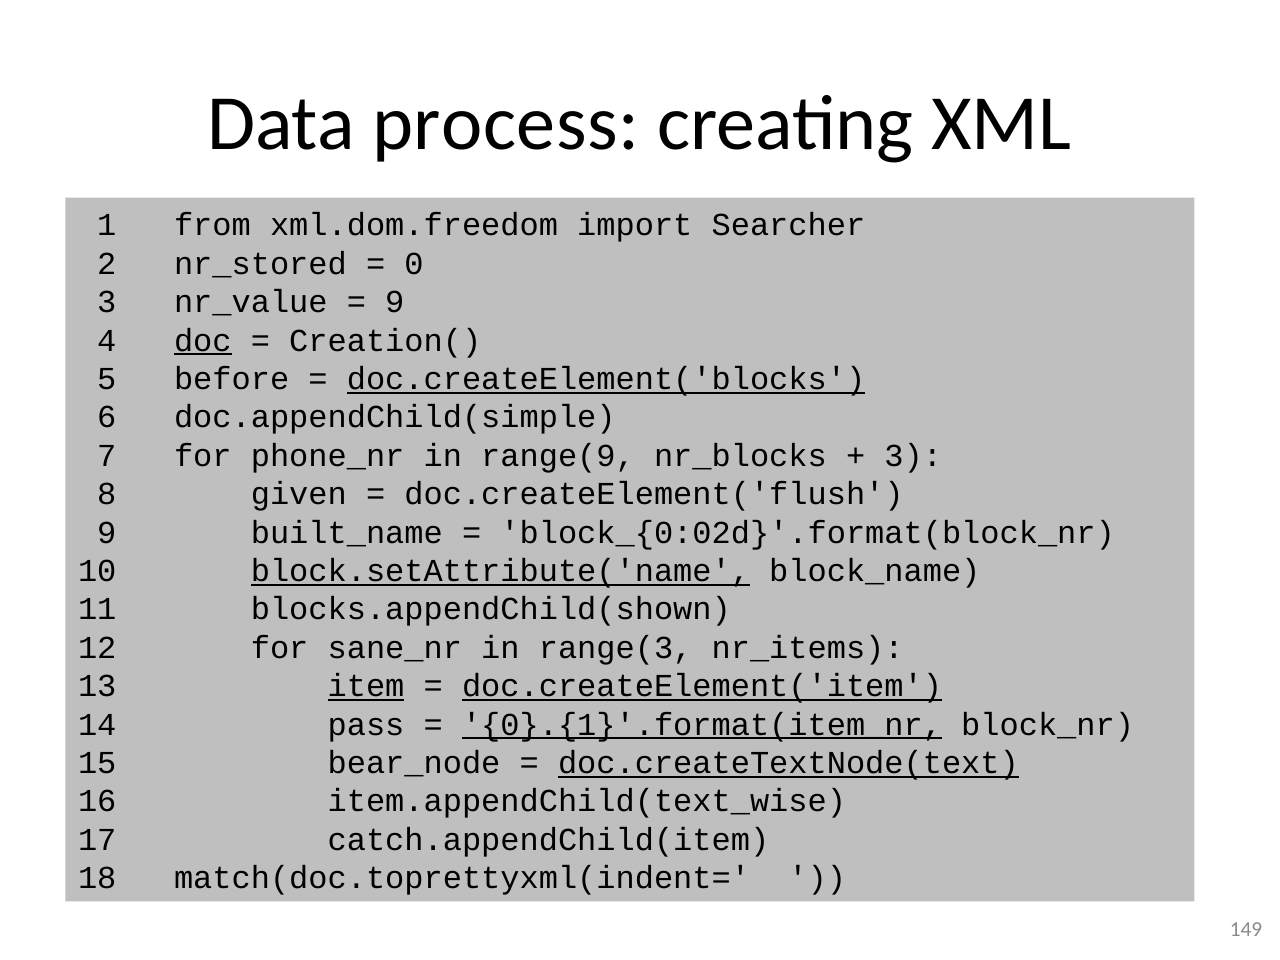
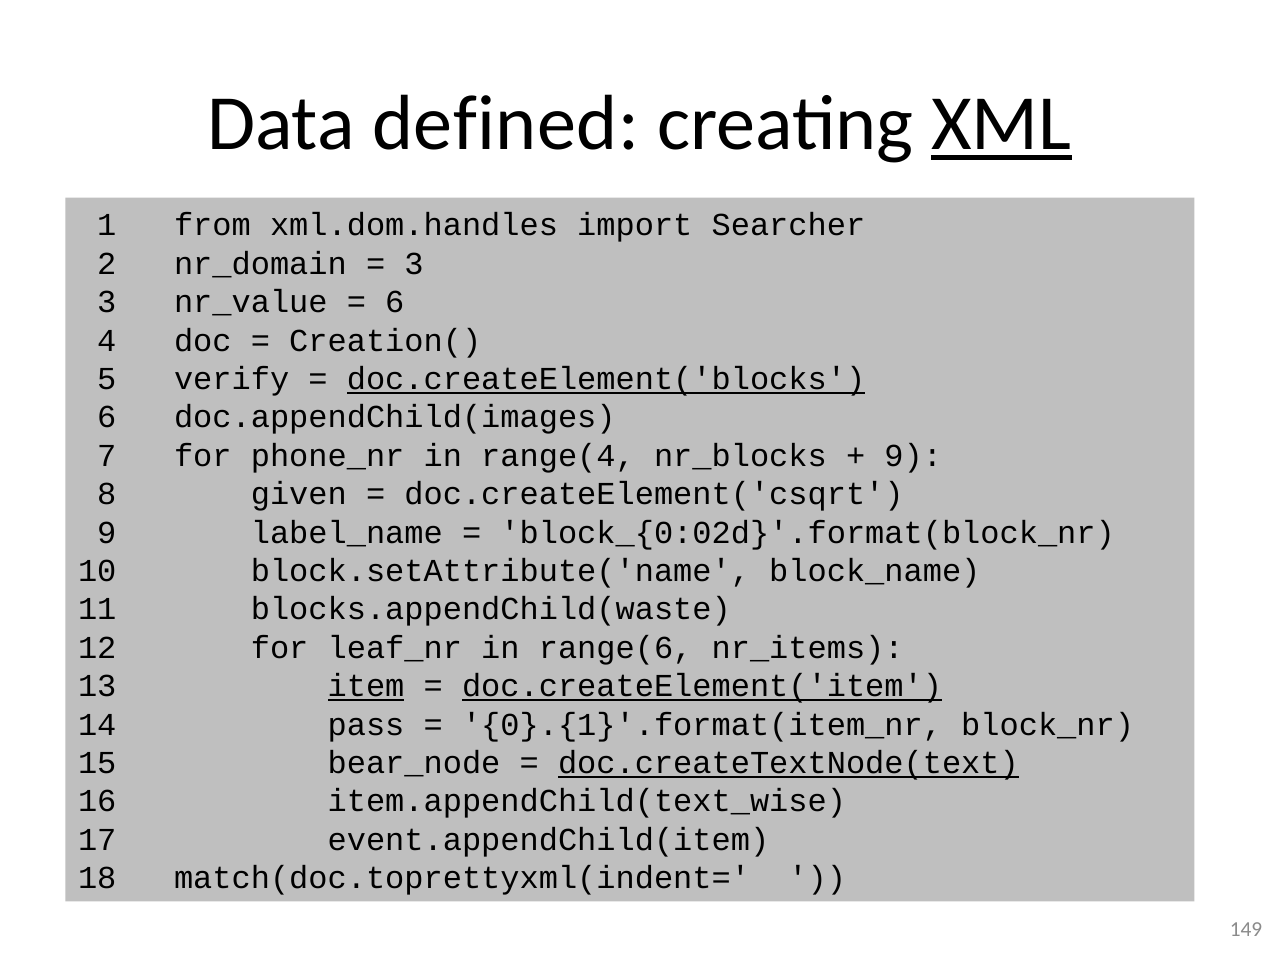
process: process -> defined
XML underline: none -> present
xml.dom.freedom: xml.dom.freedom -> xml.dom.handles
nr_stored: nr_stored -> nr_domain
0 at (414, 264): 0 -> 3
9 at (395, 302): 9 -> 6
doc underline: present -> none
before: before -> verify
doc.appendChild(simple: doc.appendChild(simple -> doc.appendChild(images
range(9: range(9 -> range(4
3 at (913, 456): 3 -> 9
doc.createElement('flush: doc.createElement('flush -> doc.createElement('csqrt
built_name: built_name -> label_name
block.setAttribute('name underline: present -> none
blocks.appendChild(shown: blocks.appendChild(shown -> blocks.appendChild(waste
sane_nr: sane_nr -> leaf_nr
range(3: range(3 -> range(6
0}.{1}'.format(item_nr underline: present -> none
catch.appendChild(item: catch.appendChild(item -> event.appendChild(item
